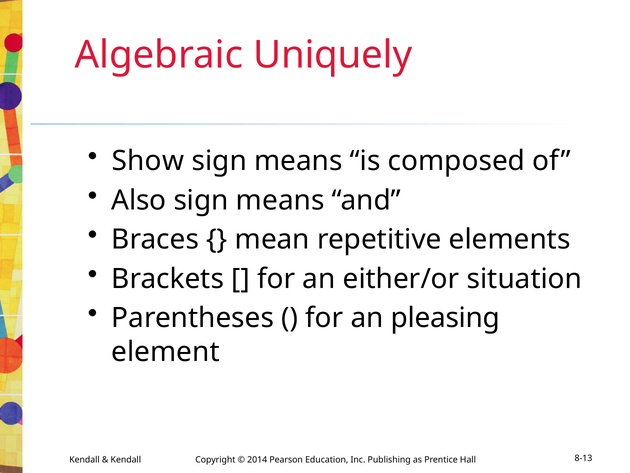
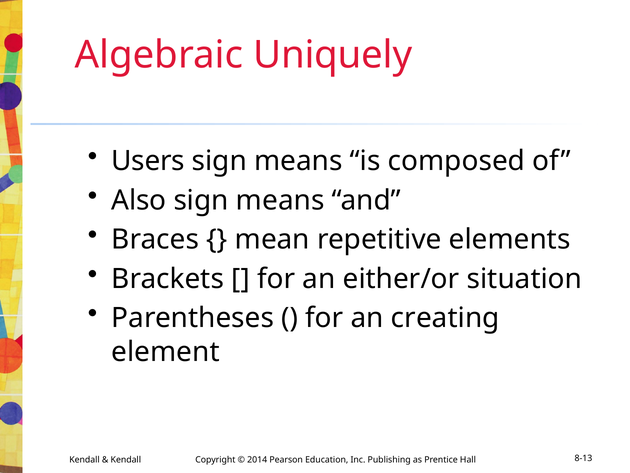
Show: Show -> Users
pleasing: pleasing -> creating
